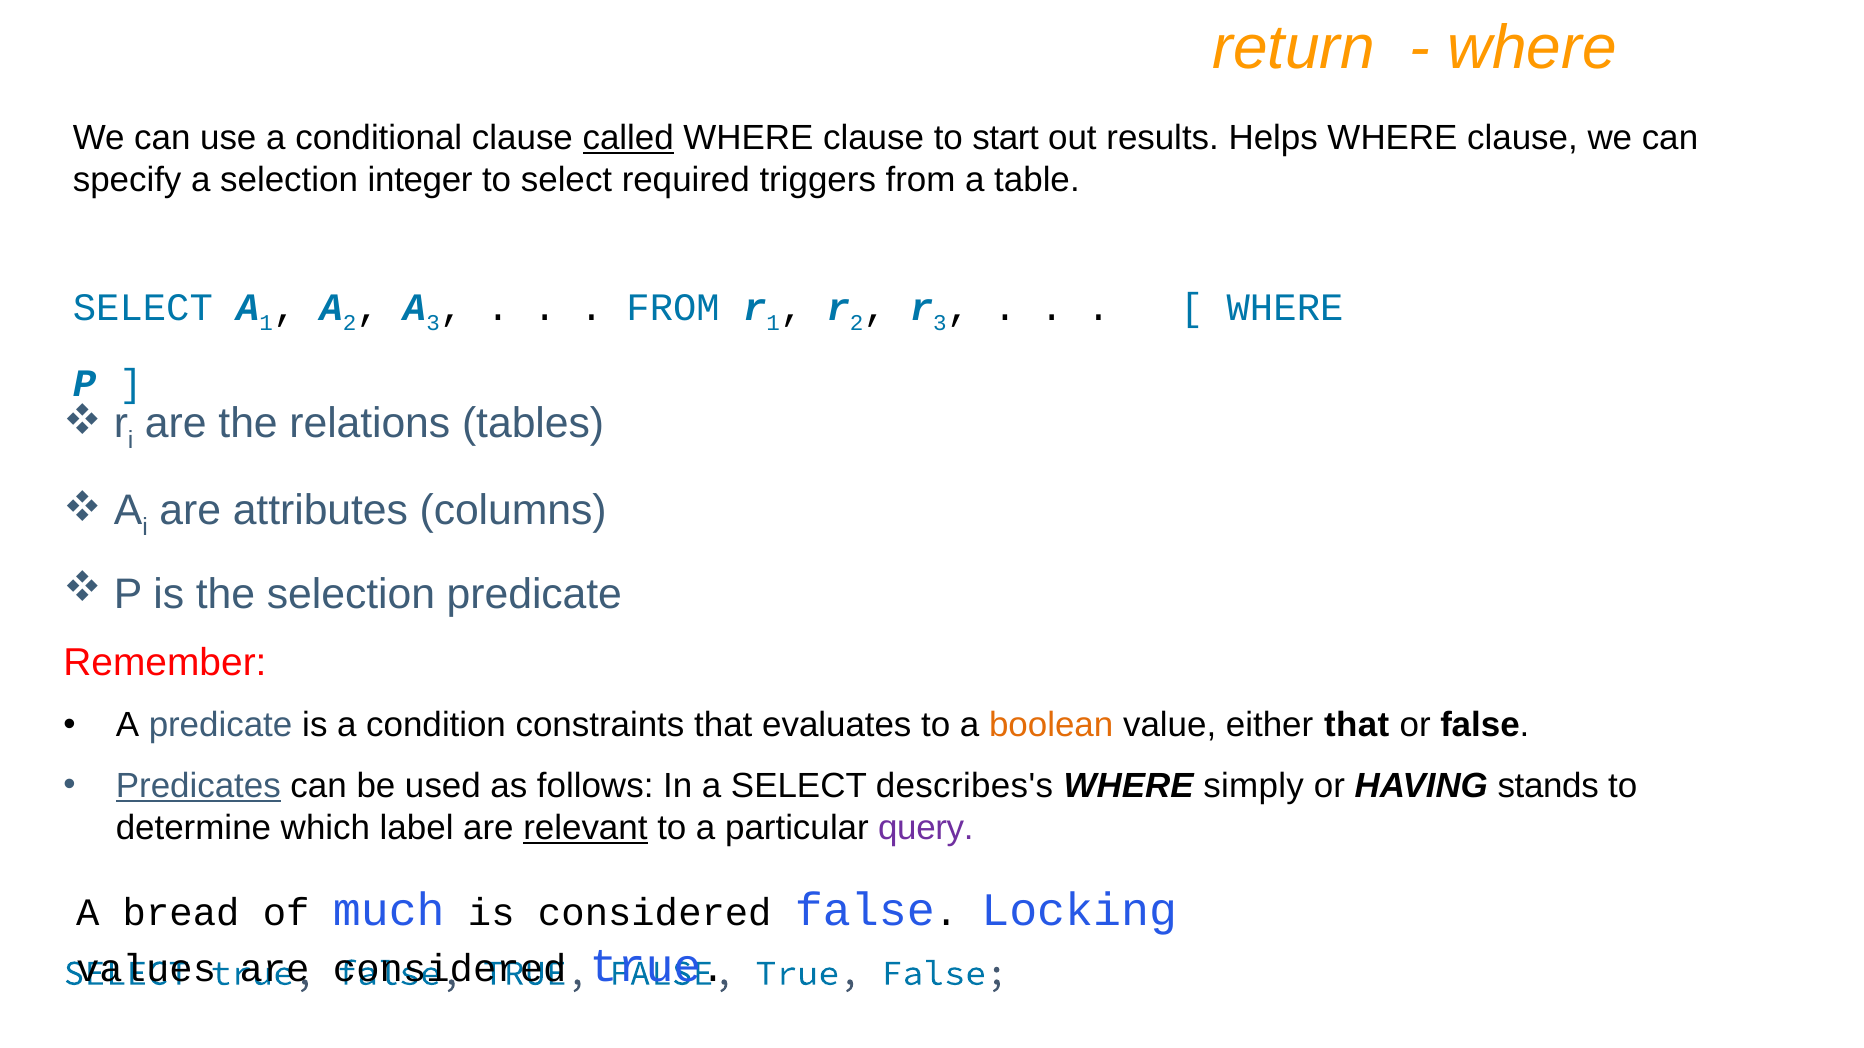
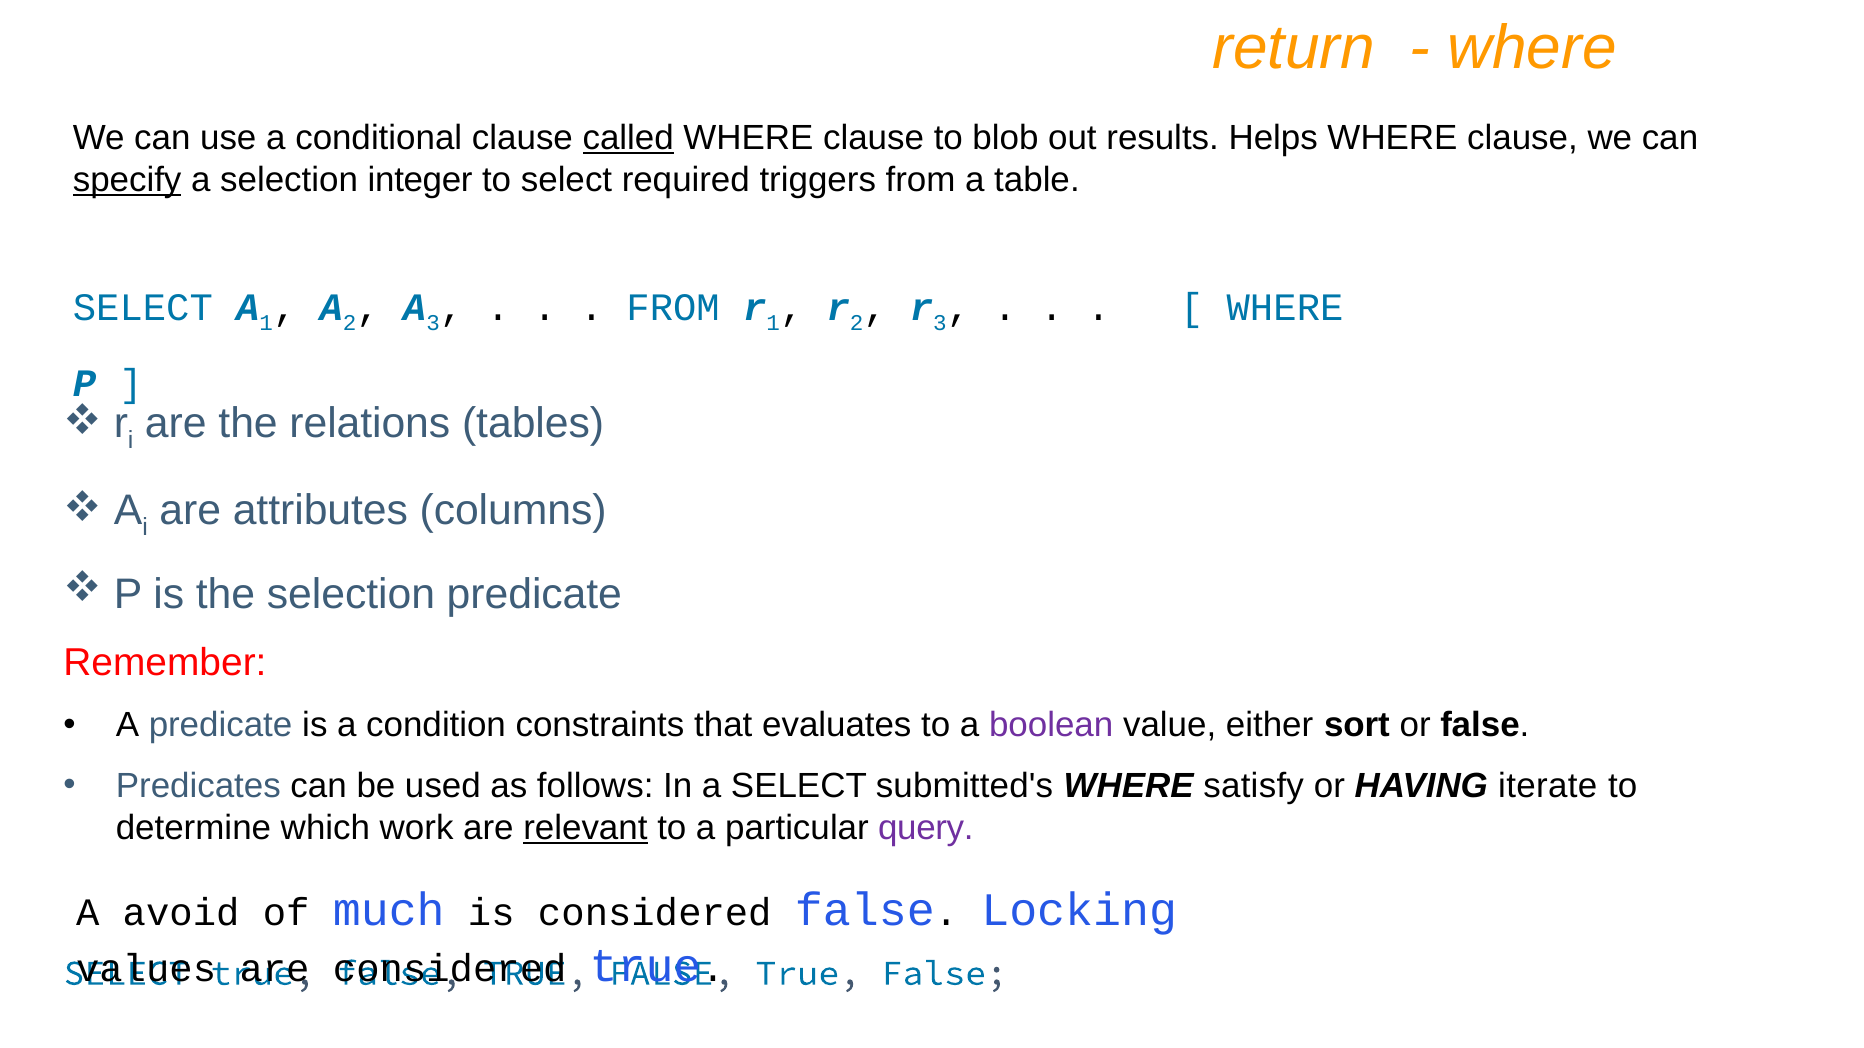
start: start -> blob
specify underline: none -> present
boolean colour: orange -> purple
either that: that -> sort
Predicates underline: present -> none
describes's: describes's -> submitted's
simply: simply -> satisfy
stands: stands -> iterate
label: label -> work
bread: bread -> avoid
